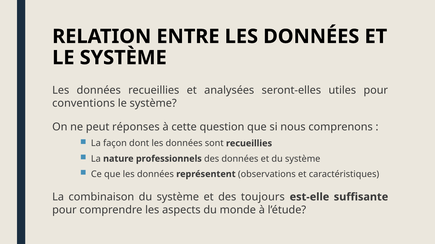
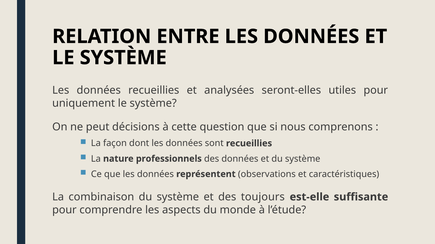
conventions: conventions -> uniquement
réponses: réponses -> décisions
